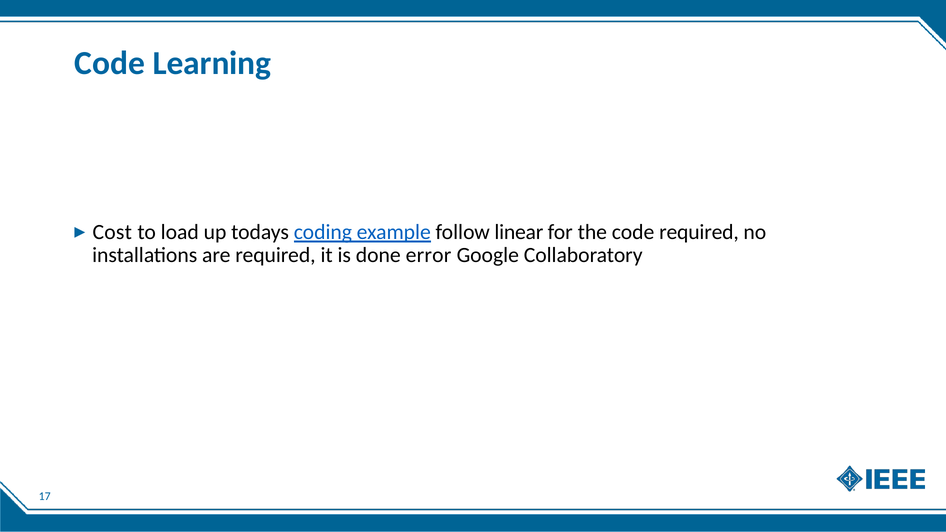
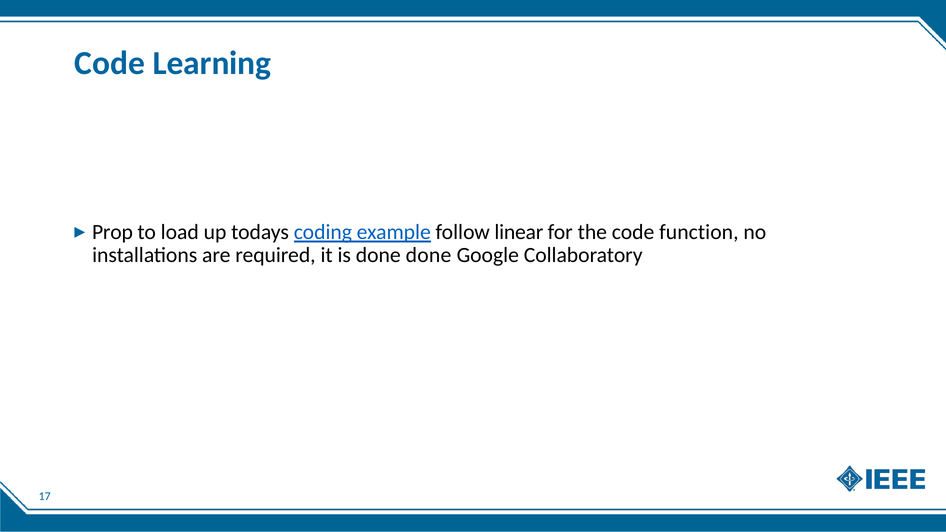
Cost: Cost -> Prop
code required: required -> function
done error: error -> done
